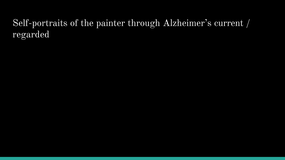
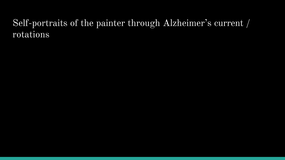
regarded: regarded -> rotations
